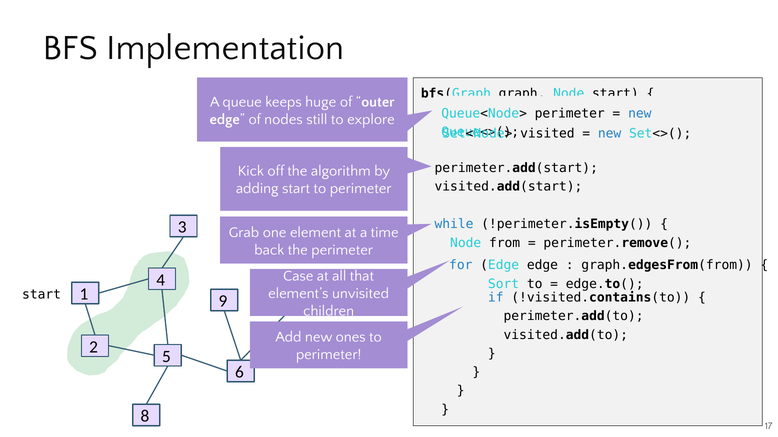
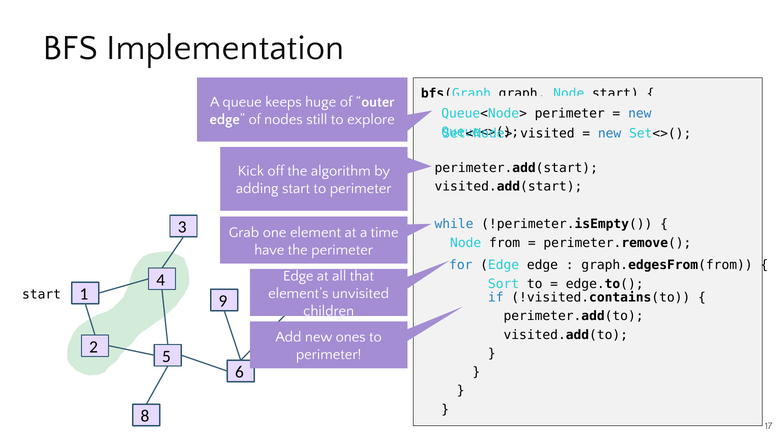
back: back -> have
Case at (298, 276): Case -> Edge
